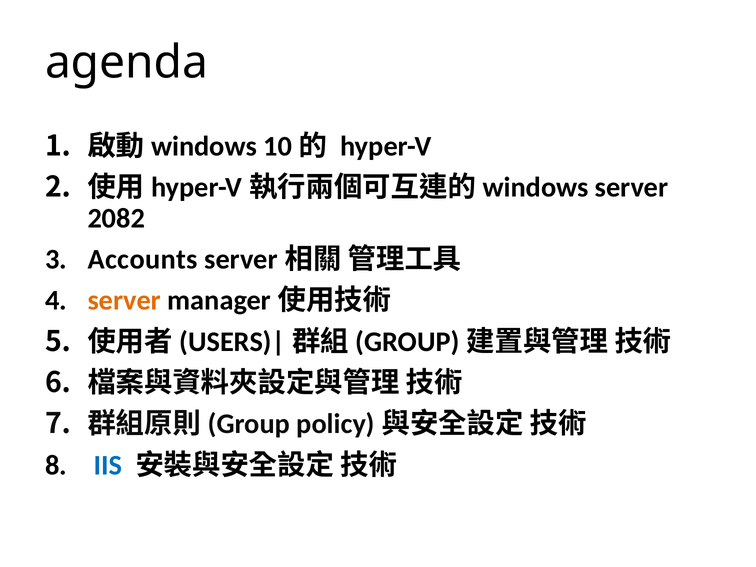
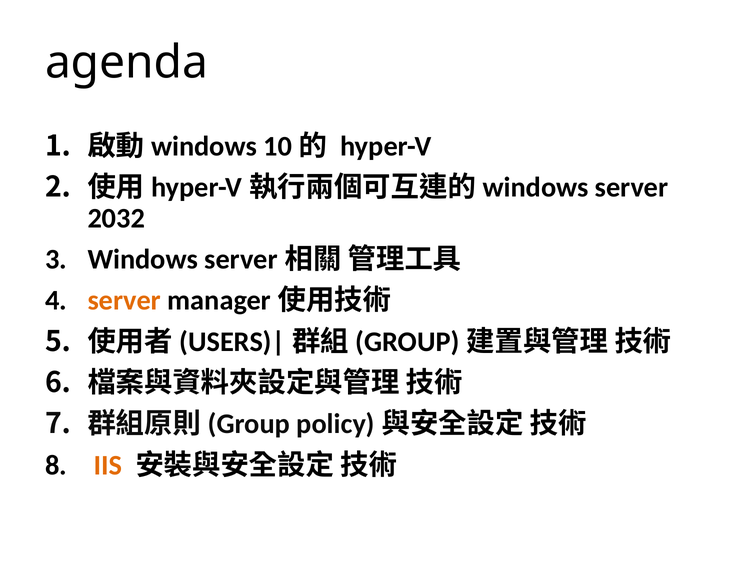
2082: 2082 -> 2032
Accounts: Accounts -> Windows
IIS colour: blue -> orange
